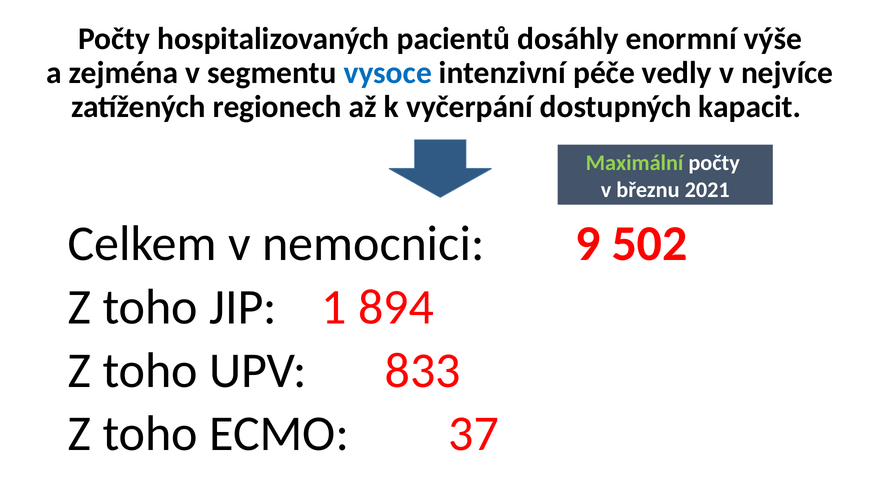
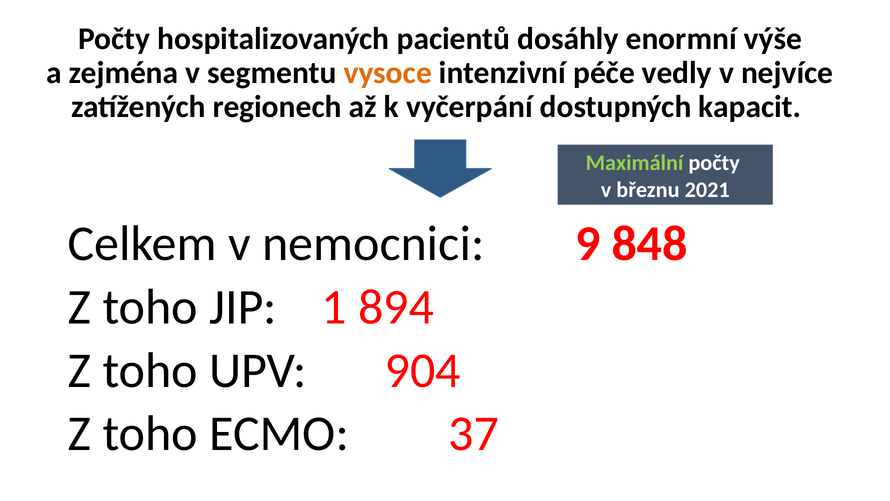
vysoce colour: blue -> orange
502: 502 -> 848
833: 833 -> 904
